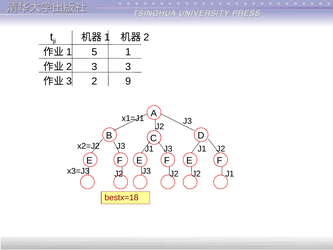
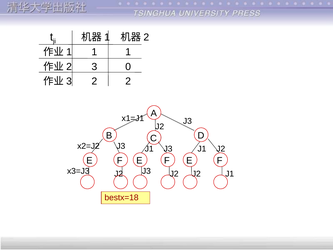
5 at (94, 52): 5 -> 1
3 3: 3 -> 0
2 9: 9 -> 2
